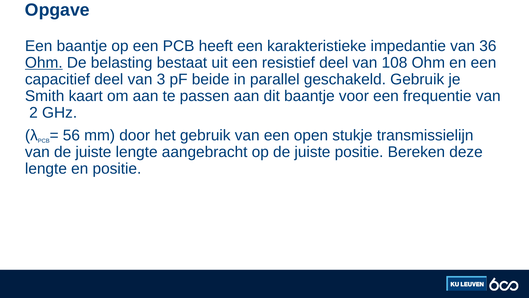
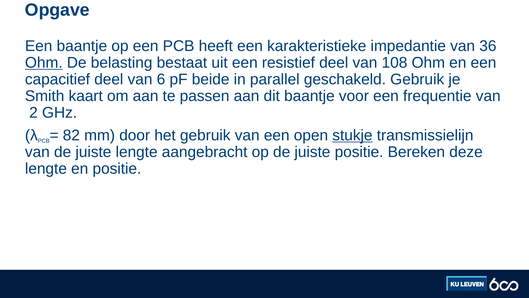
3: 3 -> 6
56: 56 -> 82
stukje underline: none -> present
